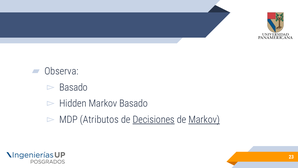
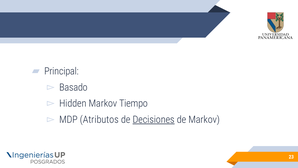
Observa: Observa -> Principal
Markov Basado: Basado -> Tiempo
Markov at (204, 119) underline: present -> none
